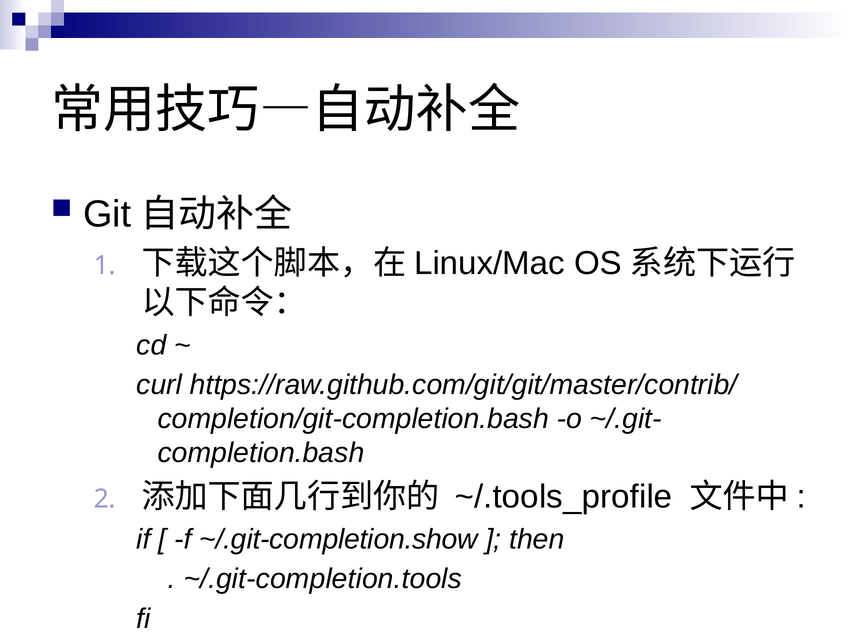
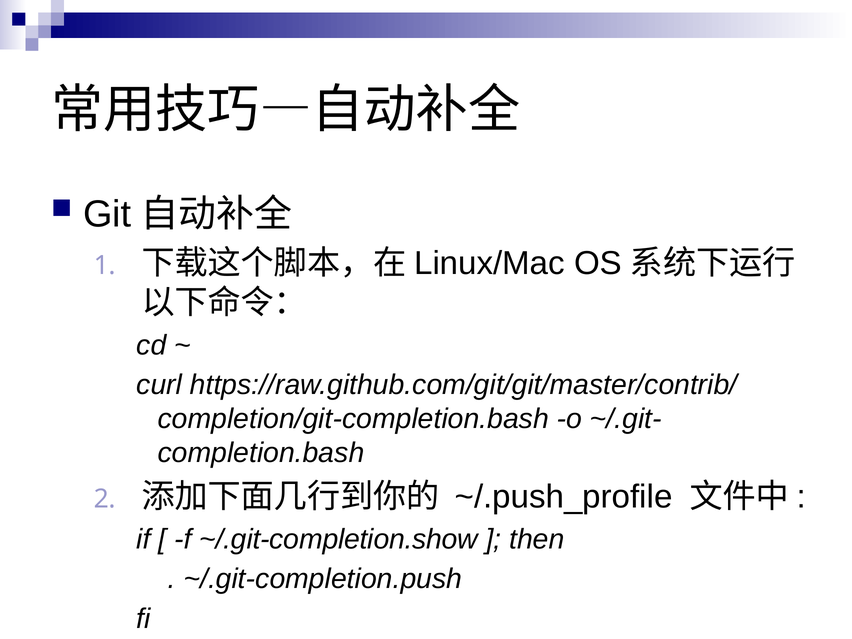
~/.tools_profile: ~/.tools_profile -> ~/.push_profile
~/.git-completion.tools: ~/.git-completion.tools -> ~/.git-completion.push
